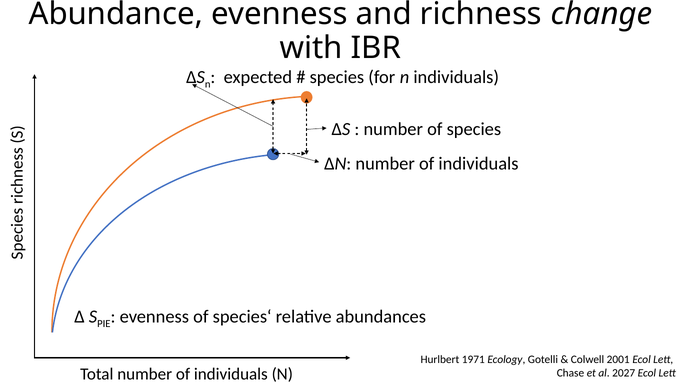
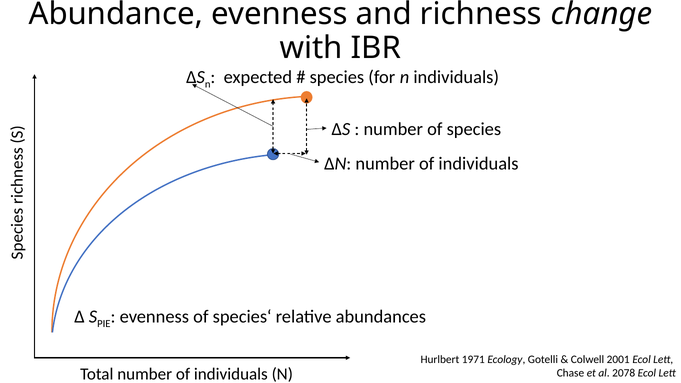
2027: 2027 -> 2078
